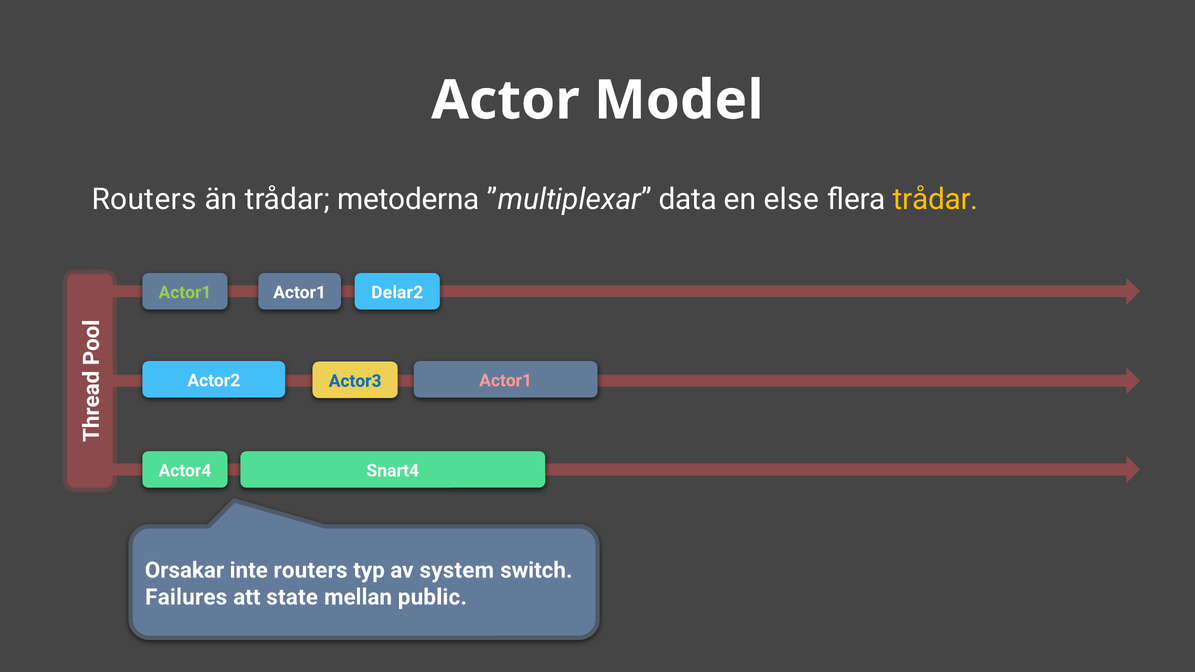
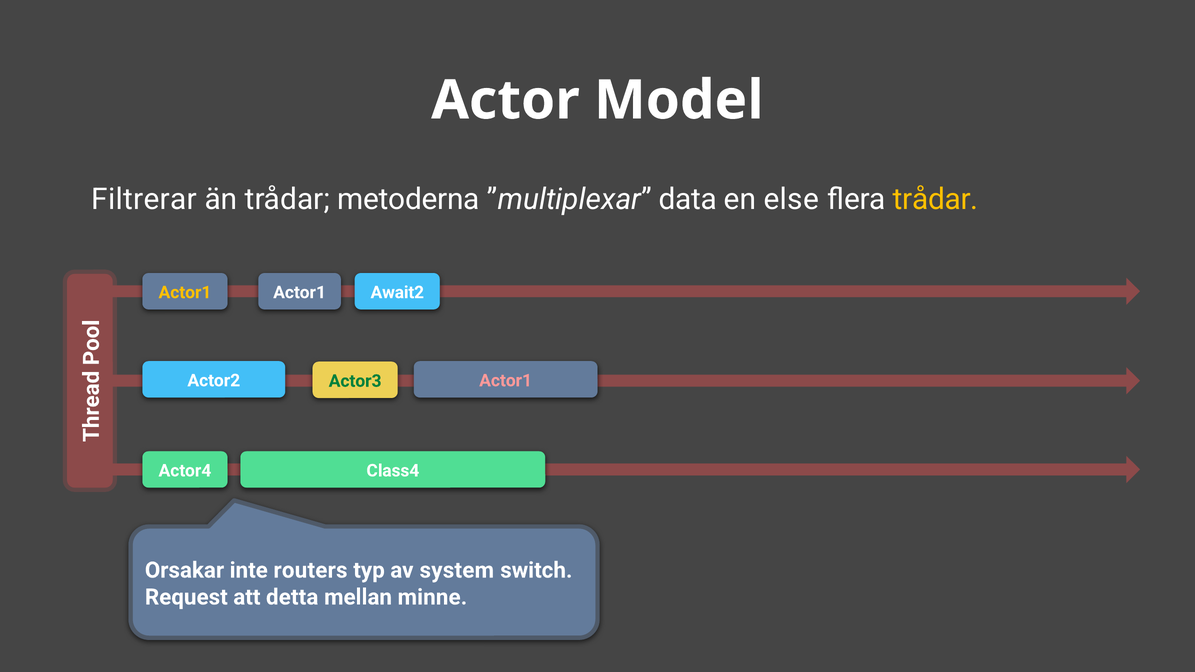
Routers at (144, 199): Routers -> Filtrerar
Actor1 at (185, 293) colour: light green -> yellow
Delar2: Delar2 -> Await2
Actor3 colour: blue -> green
Snart4: Snart4 -> Class4
Failures: Failures -> Request
state: state -> detta
public: public -> minne
